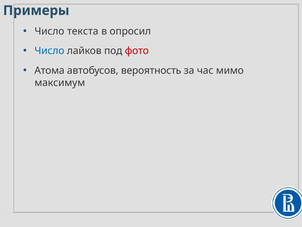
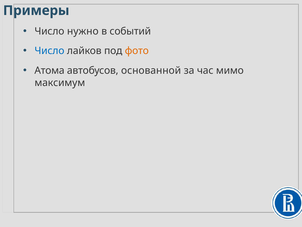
текста: текста -> нужно
опросил: опросил -> событий
фото colour: red -> orange
вероятность: вероятность -> основанной
